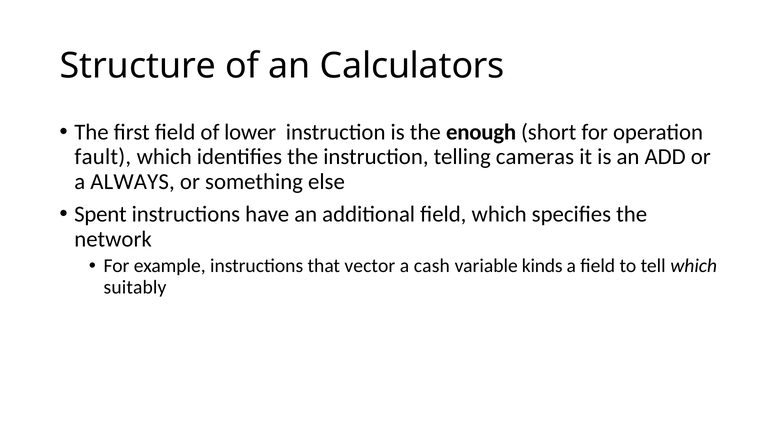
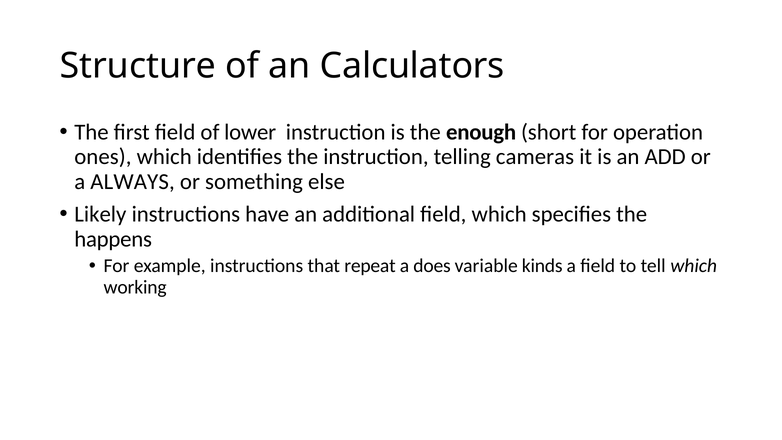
fault: fault -> ones
Spent: Spent -> Likely
network: network -> happens
vector: vector -> repeat
cash: cash -> does
suitably: suitably -> working
